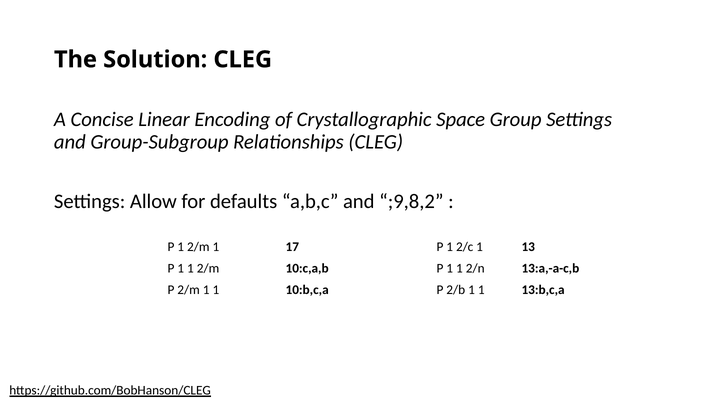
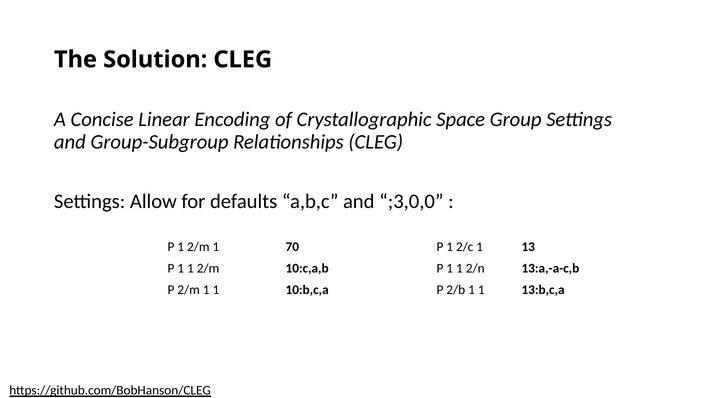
;9,8,2: ;9,8,2 -> ;3,0,0
17: 17 -> 70
